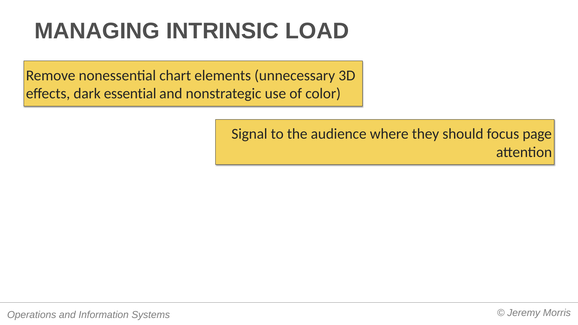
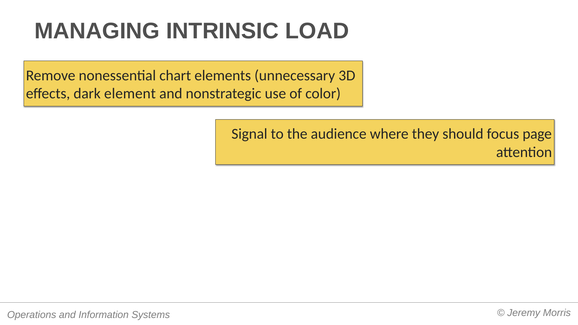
essential: essential -> element
